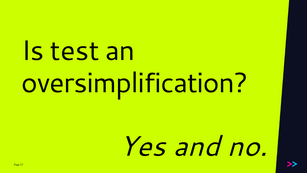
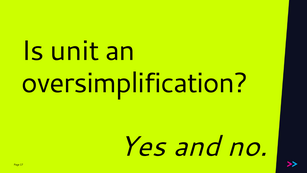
test: test -> unit
